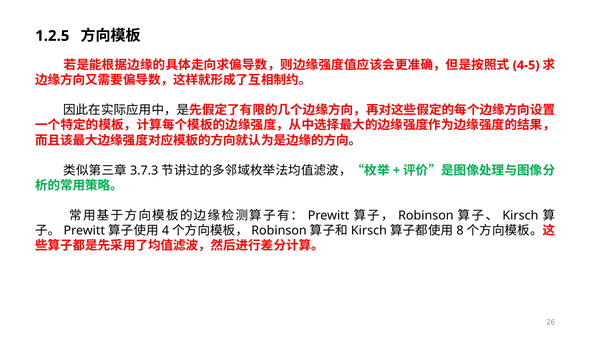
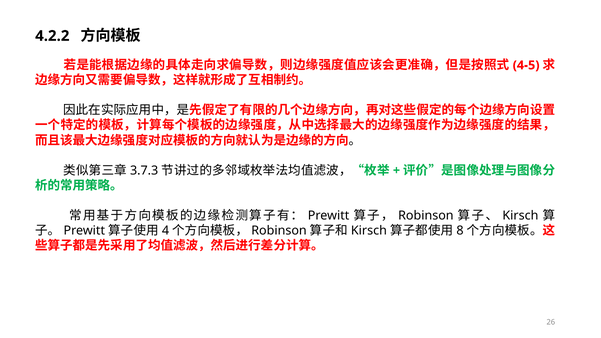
1.2.5: 1.2.5 -> 4.2.2
